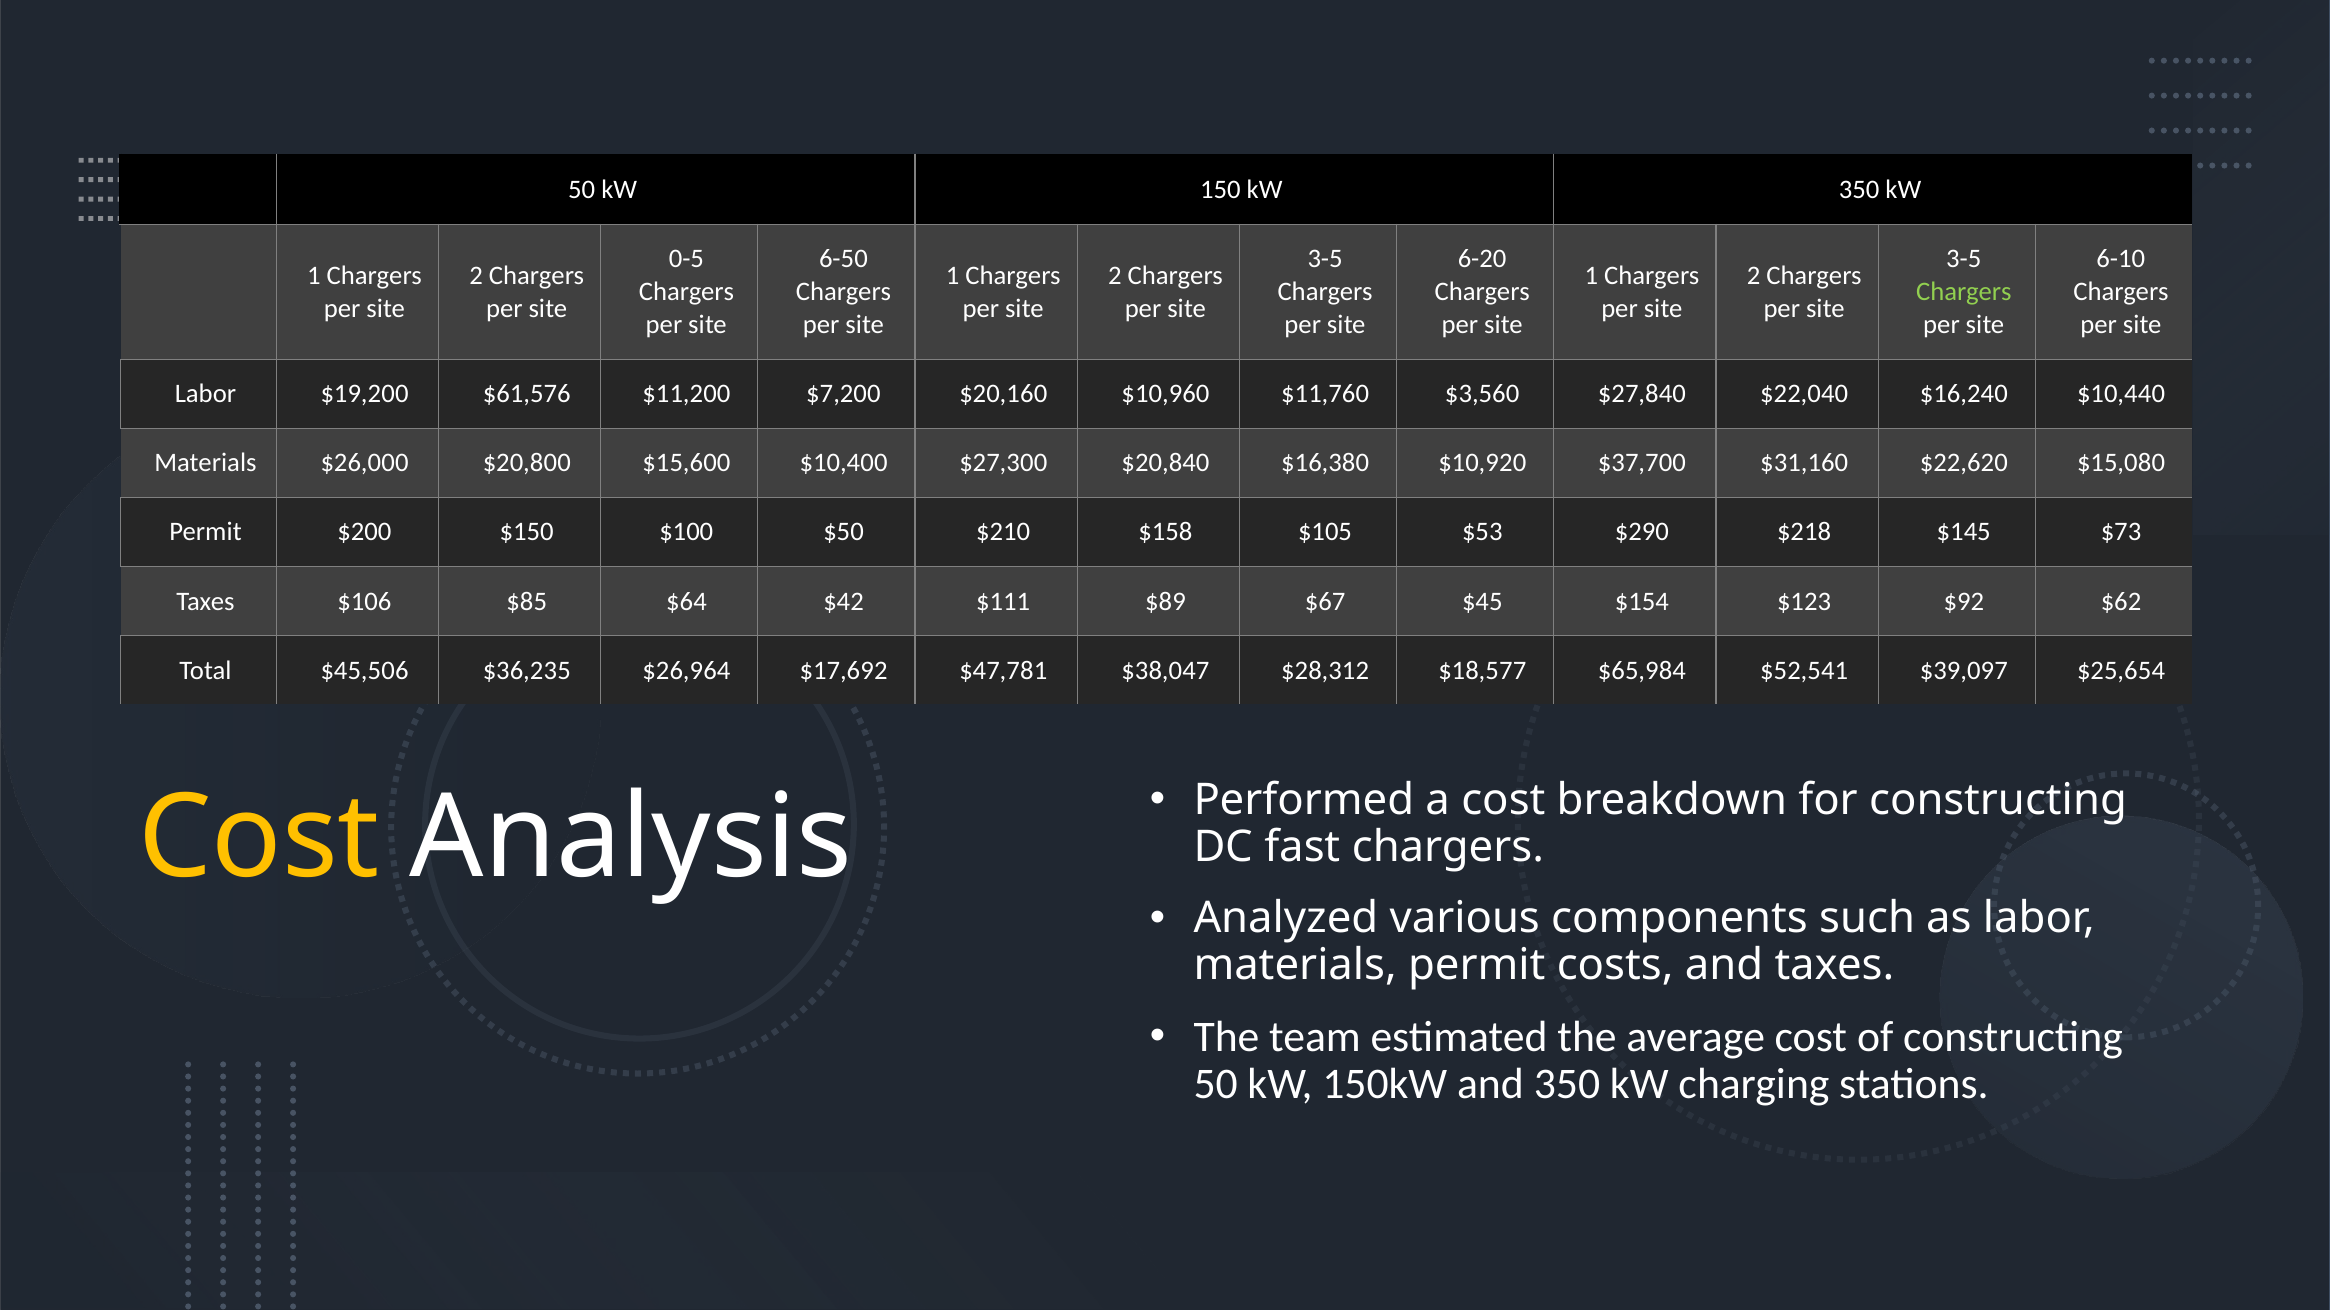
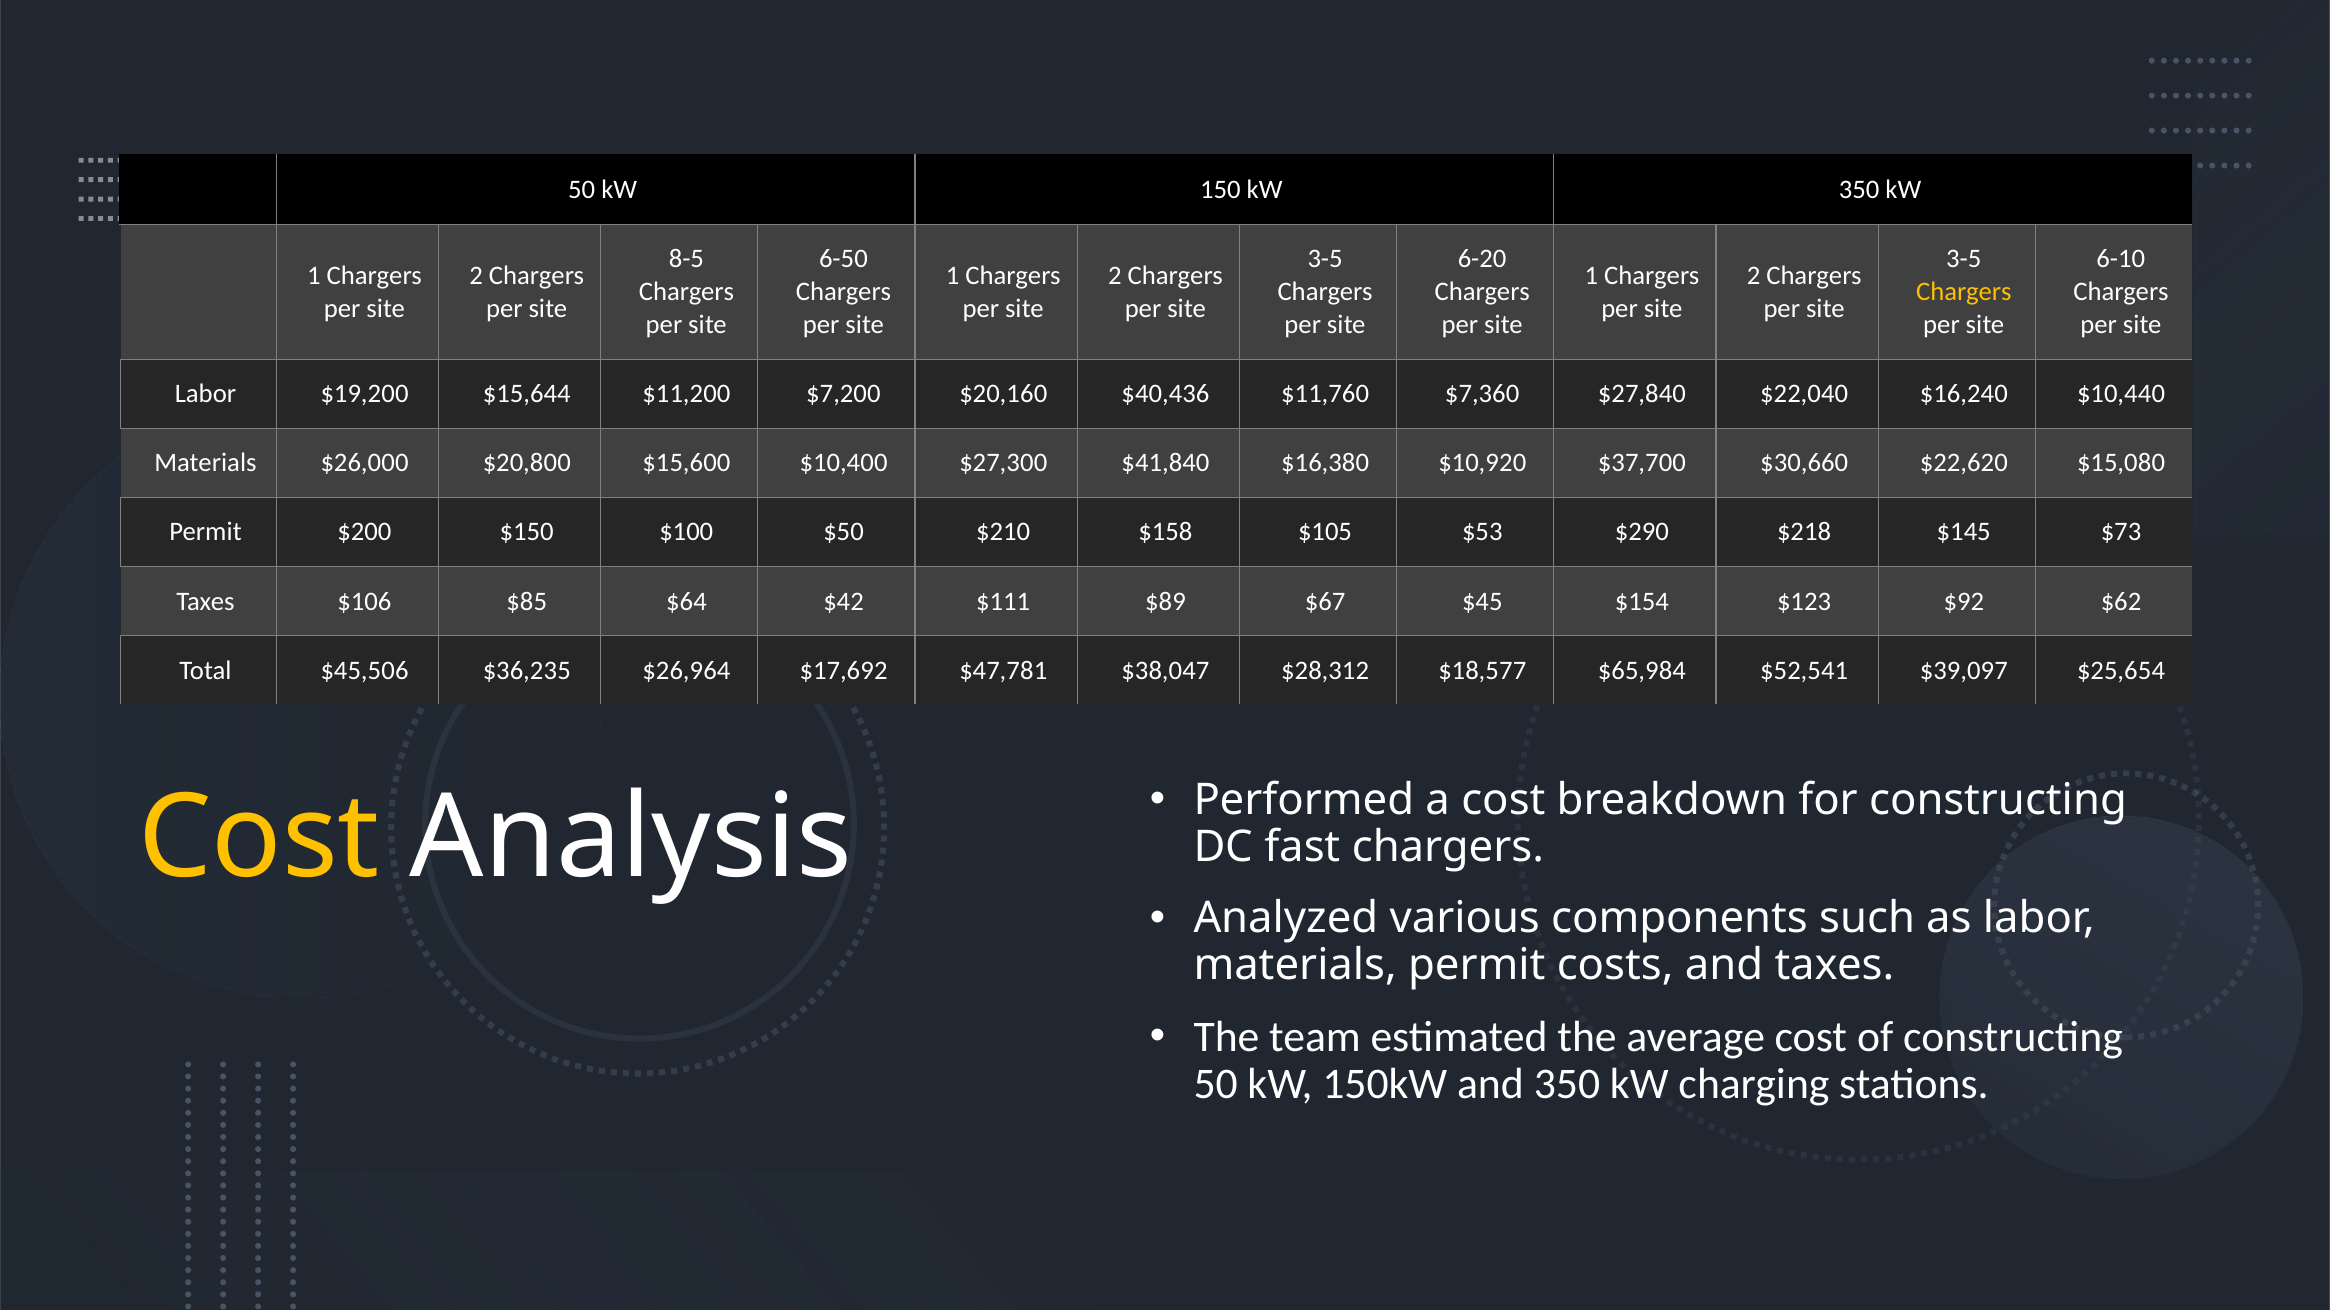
0-5: 0-5 -> 8-5
Chargers at (1964, 292) colour: light green -> yellow
$61,576: $61,576 -> $15,644
$10,960: $10,960 -> $40,436
$3,560: $3,560 -> $7,360
$20,840: $20,840 -> $41,840
$31,160: $31,160 -> $30,660
